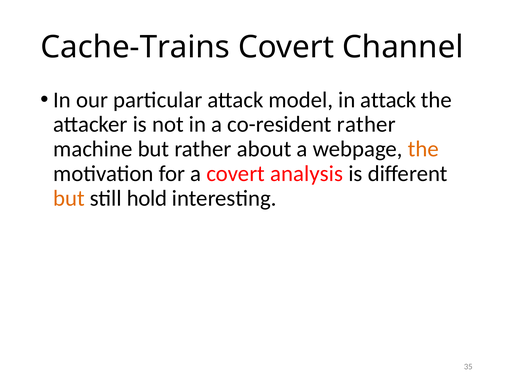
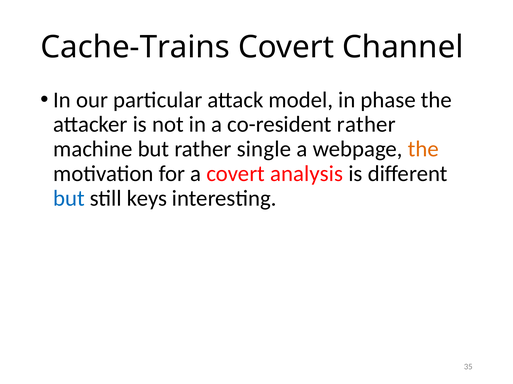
in attack: attack -> phase
about: about -> single
but at (69, 199) colour: orange -> blue
hold: hold -> keys
